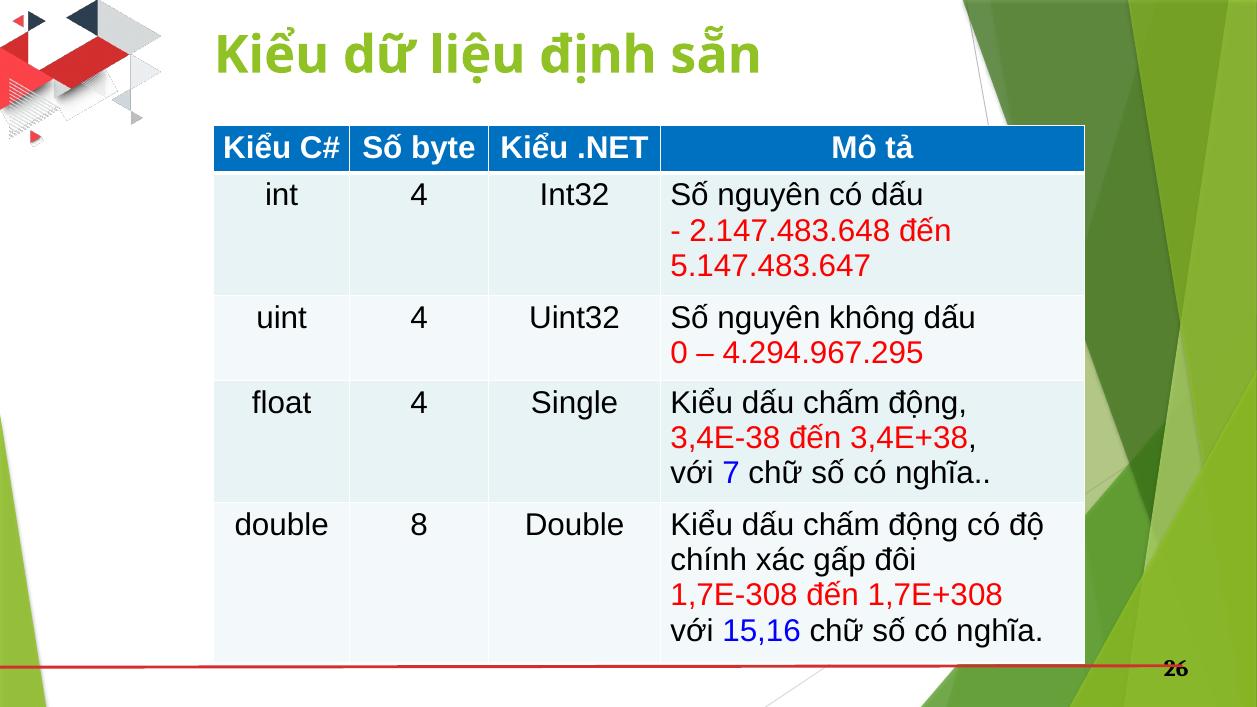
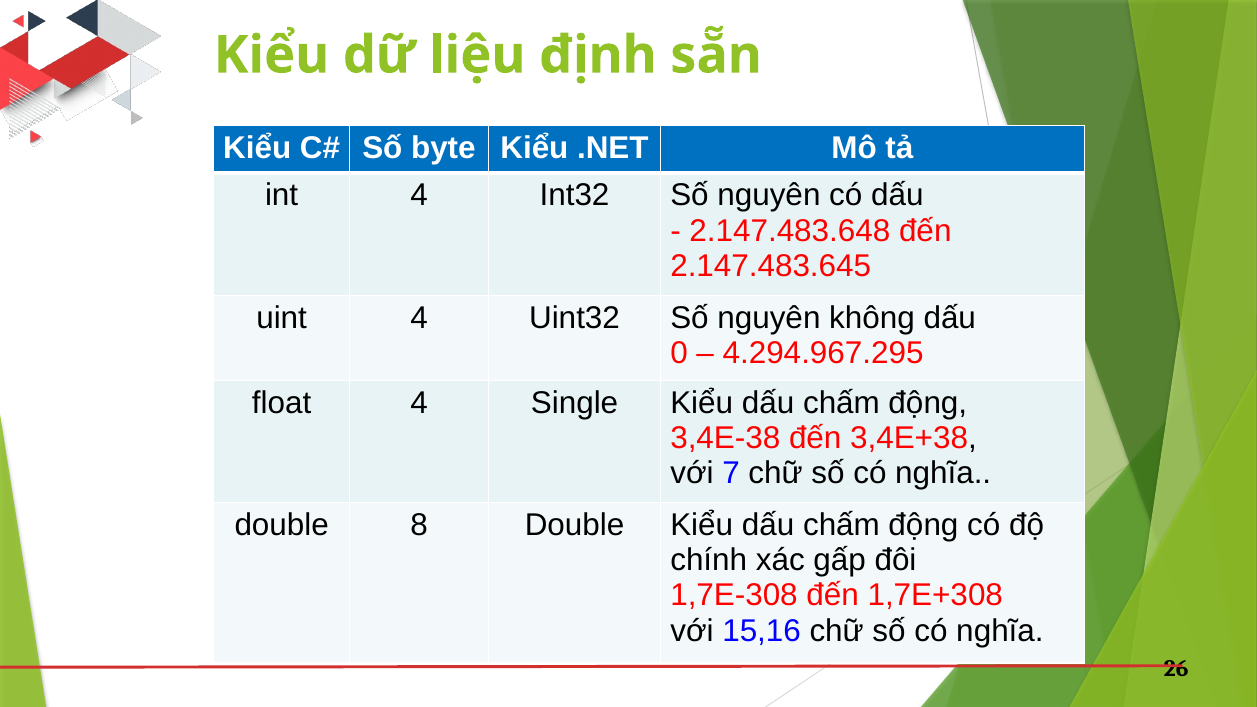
5.147.483.647: 5.147.483.647 -> 2.147.483.645
